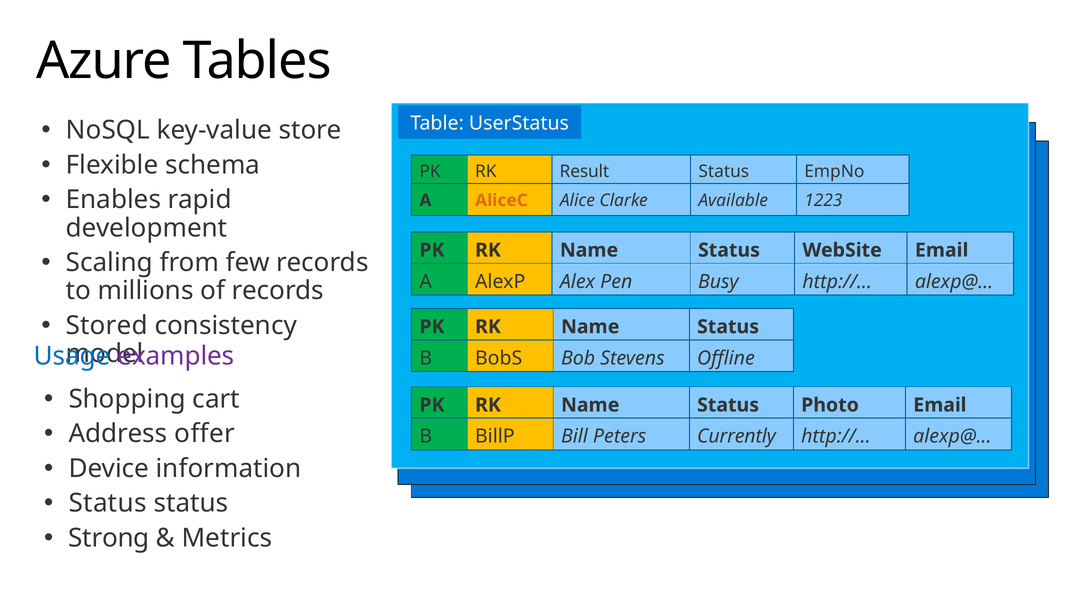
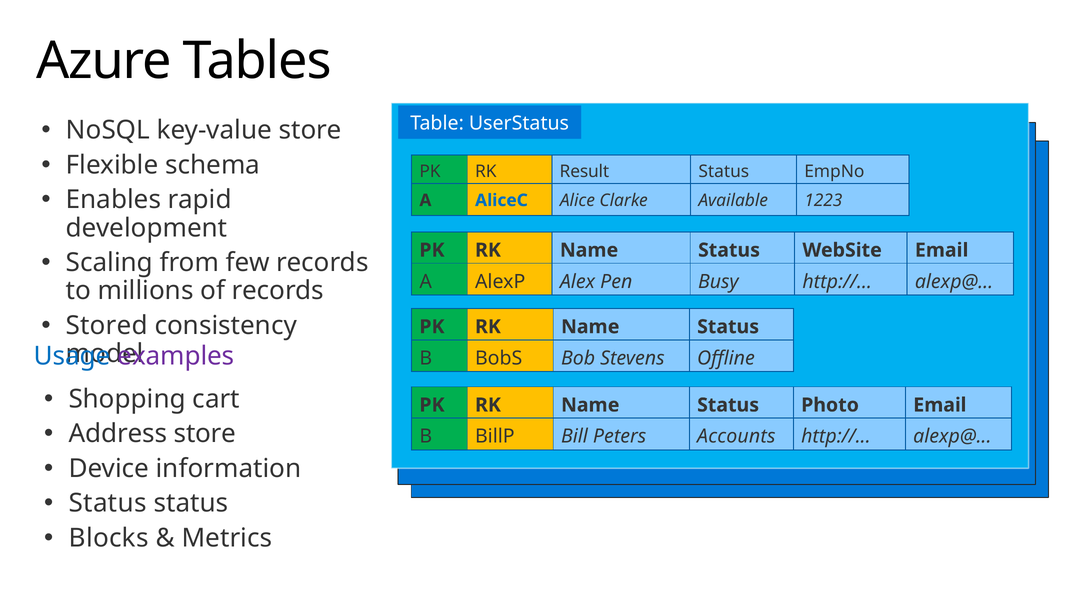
AliceC colour: orange -> blue
Address offer: offer -> store
Currently: Currently -> Accounts
Strong: Strong -> Blocks
